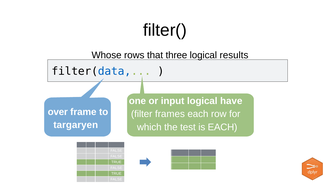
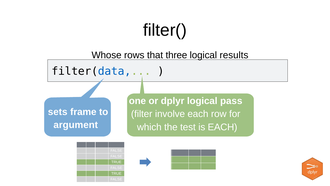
input: input -> dplyr
have: have -> pass
over: over -> sets
frames: frames -> involve
targaryen: targaryen -> argument
